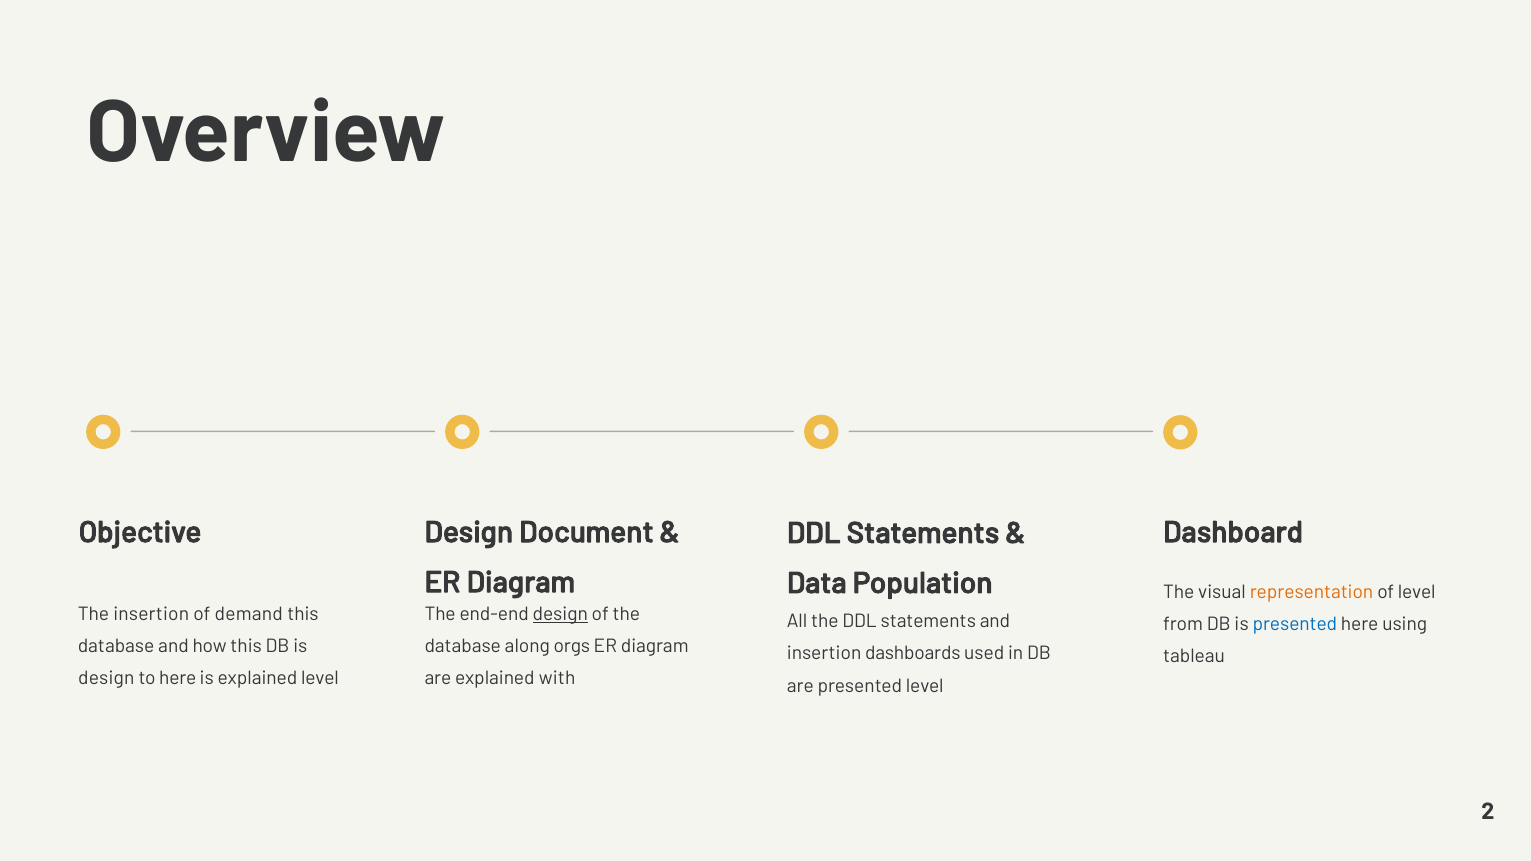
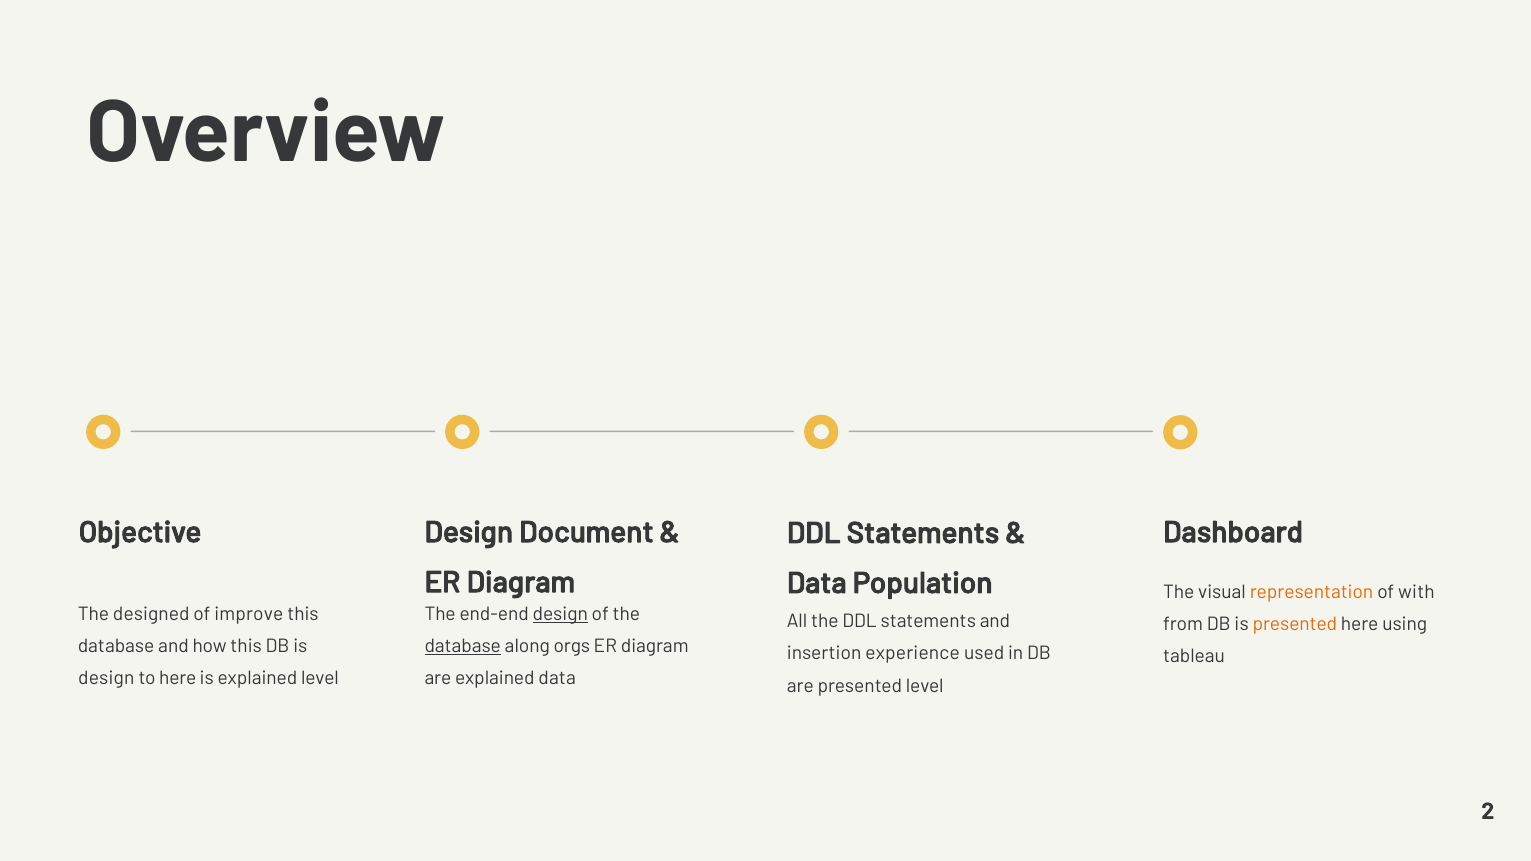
of level: level -> with
The insertion: insertion -> designed
demand: demand -> improve
presented at (1295, 625) colour: blue -> orange
database at (463, 646) underline: none -> present
dashboards: dashboards -> experience
explained with: with -> data
